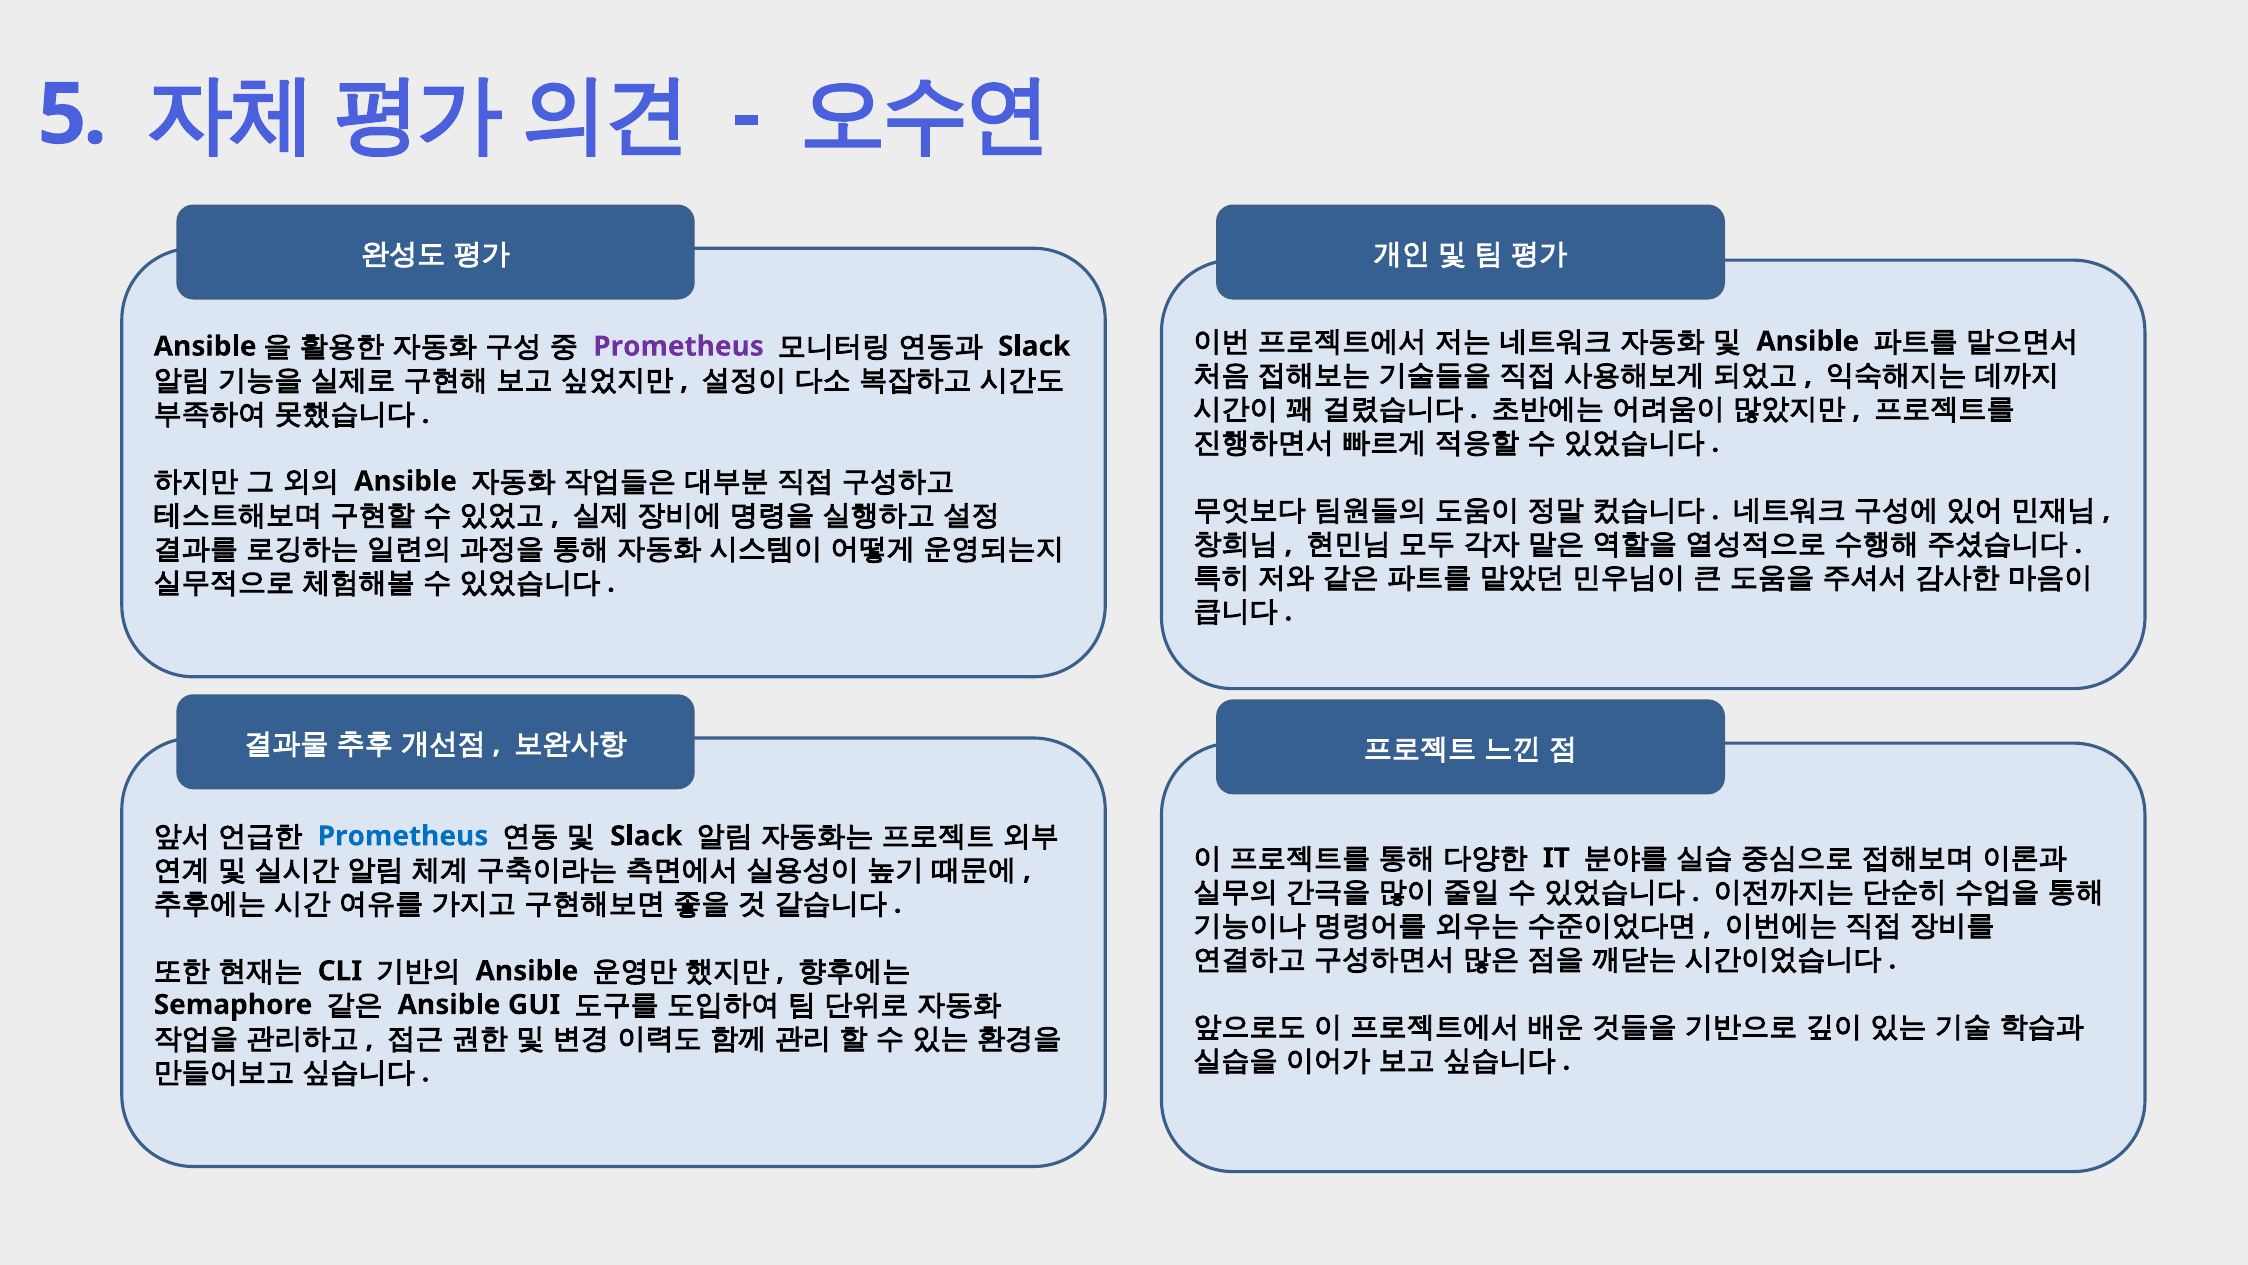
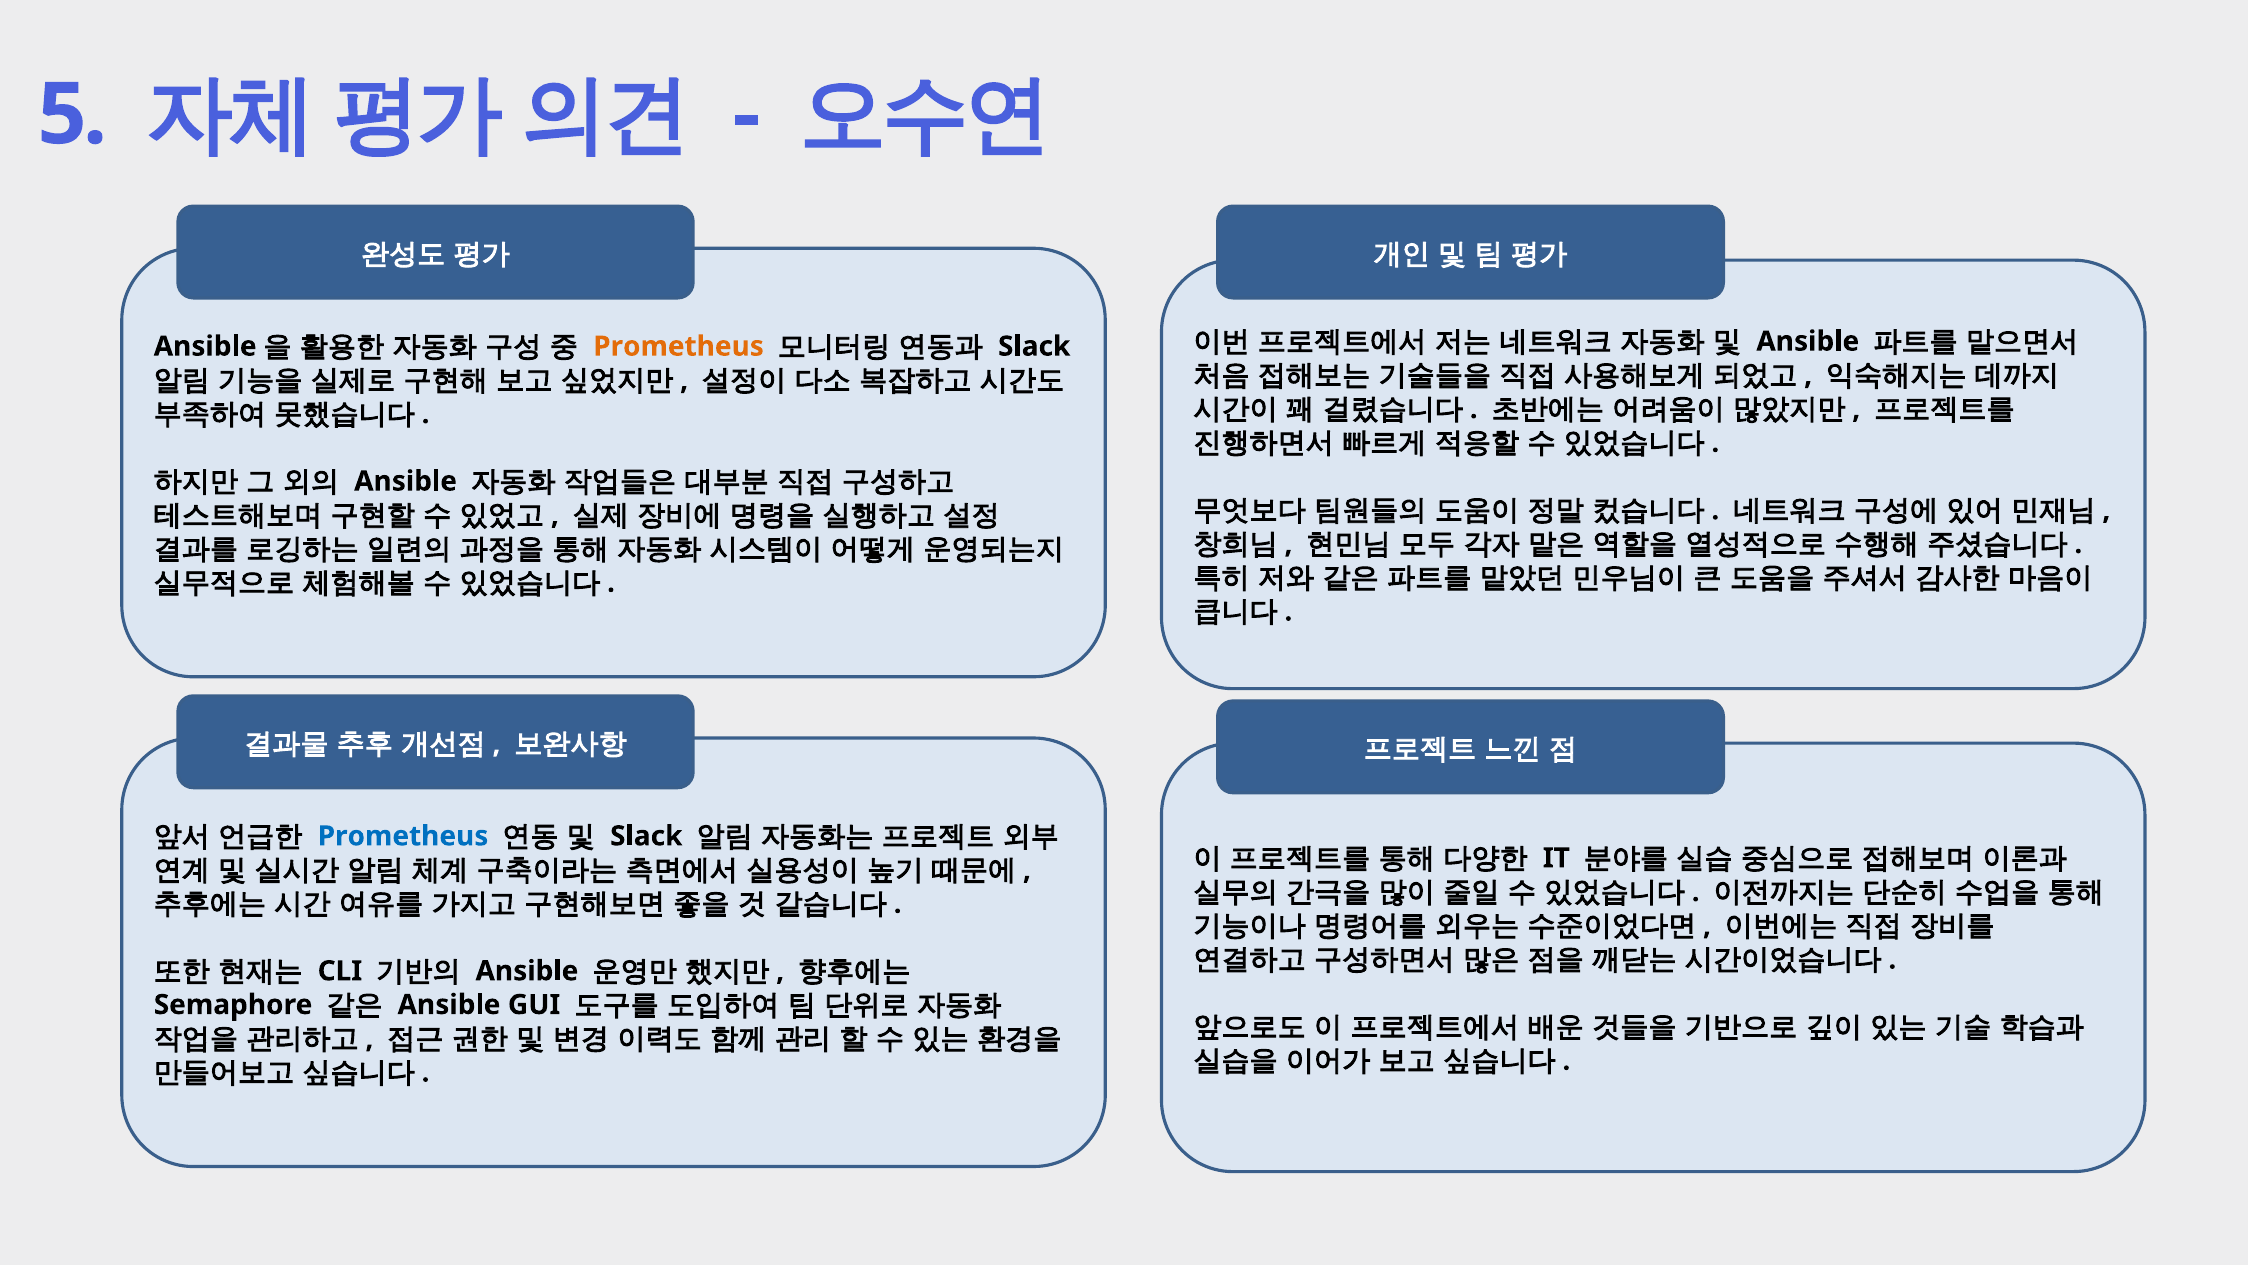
Prometheus at (679, 346) colour: purple -> orange
